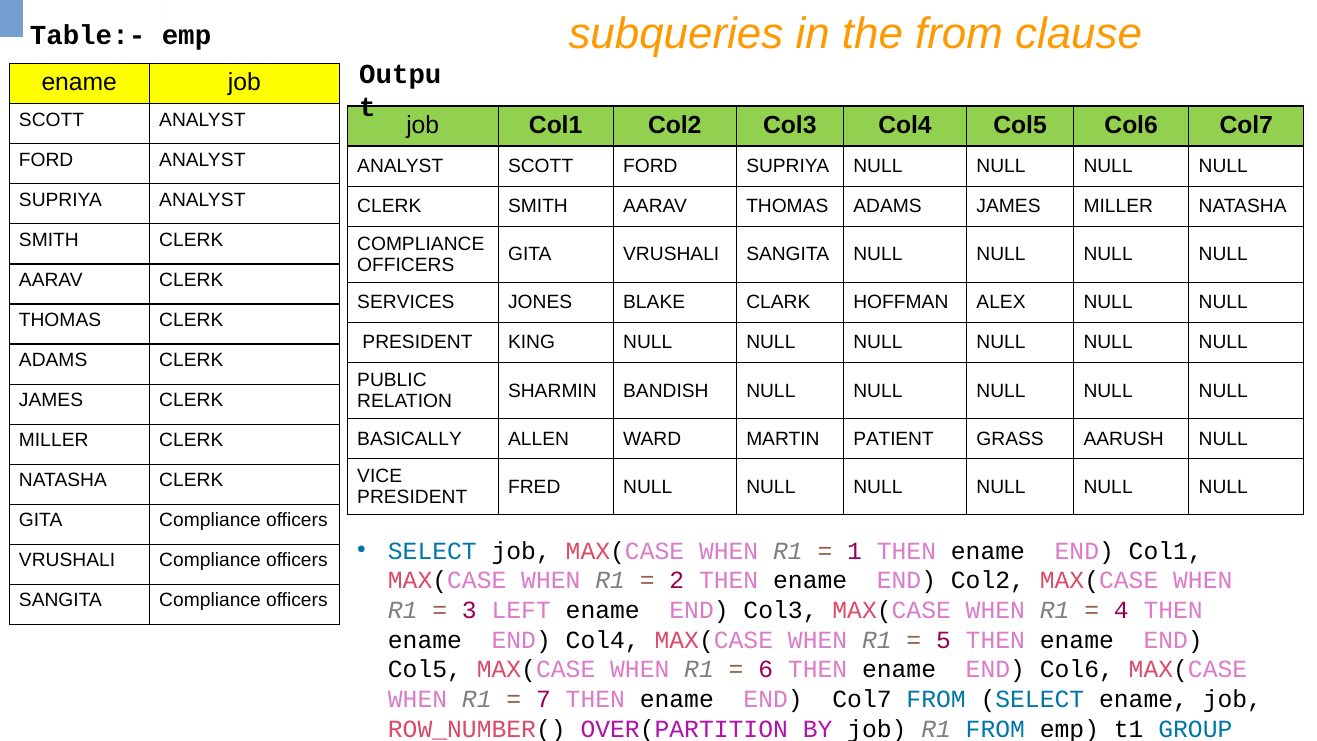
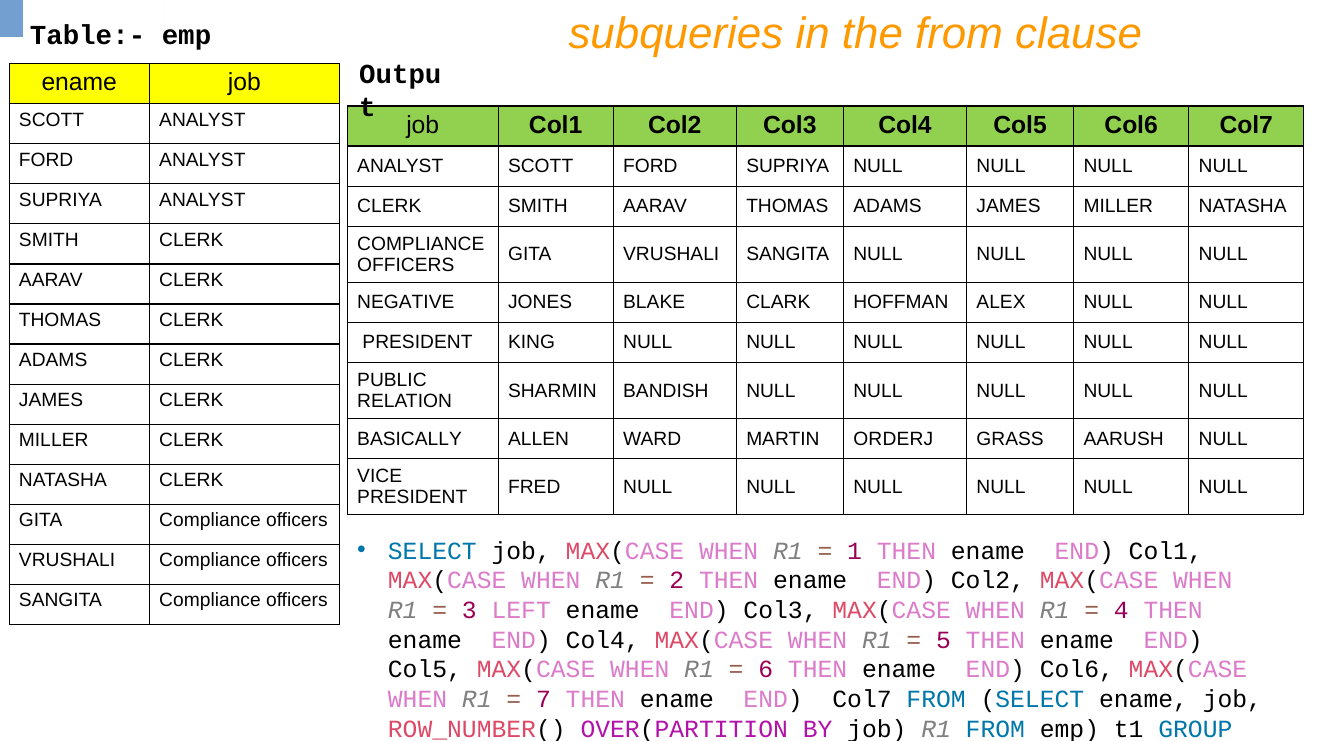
SERVICES: SERVICES -> NEGATIVE
PATIENT: PATIENT -> ORDERJ
